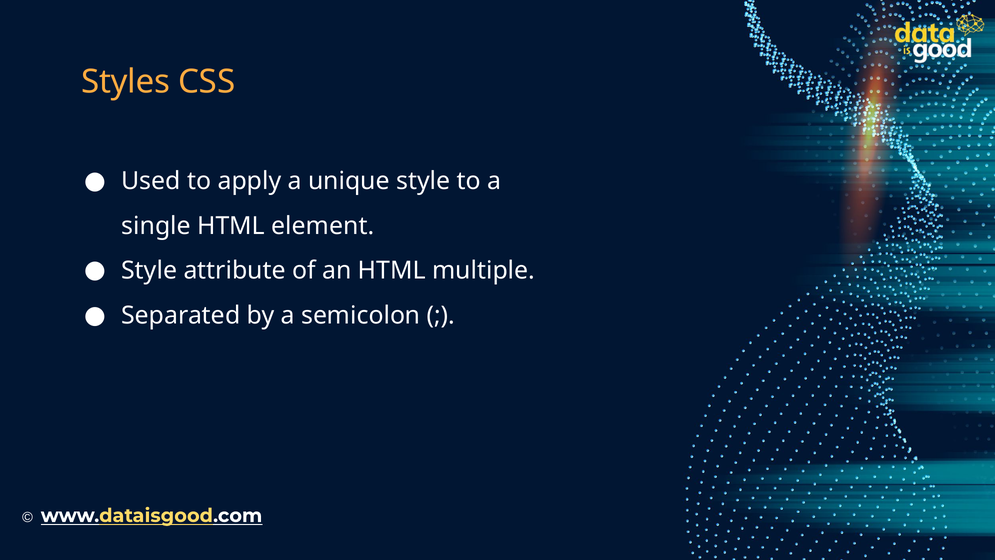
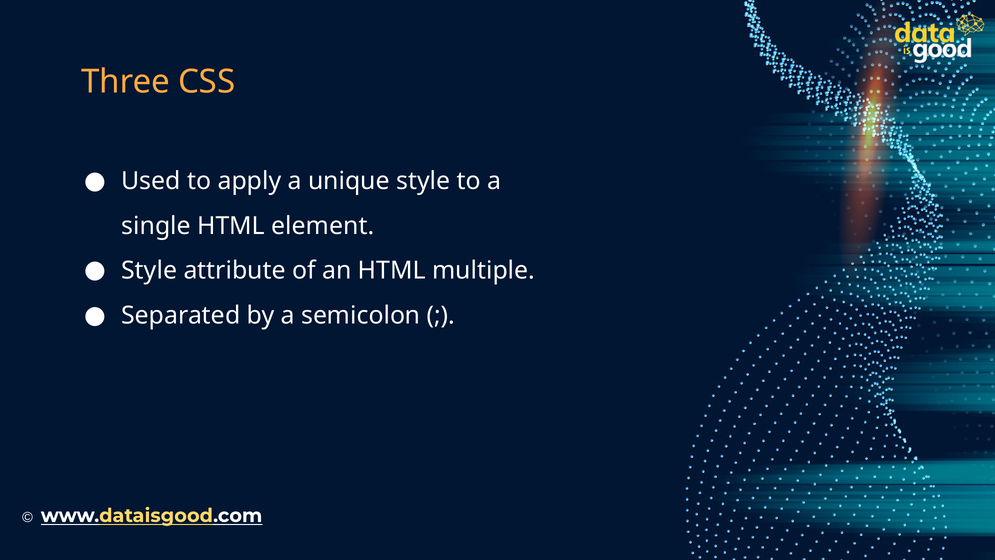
Styles: Styles -> Three
